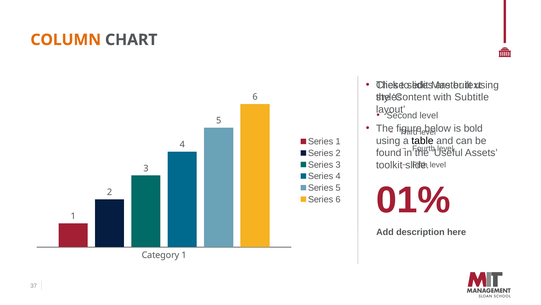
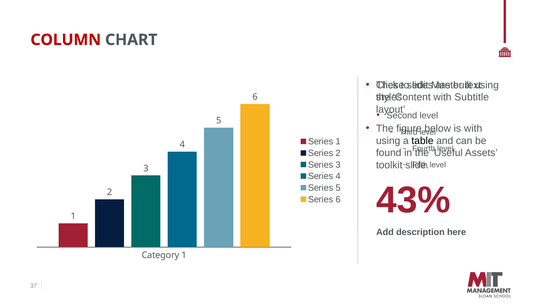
COLUMN colour: orange -> red
is bold: bold -> with
01%: 01% -> 43%
